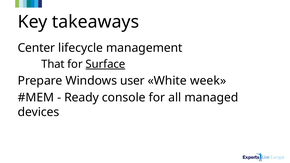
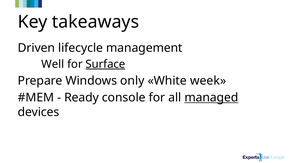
Center: Center -> Driven
That: That -> Well
user: user -> only
managed underline: none -> present
